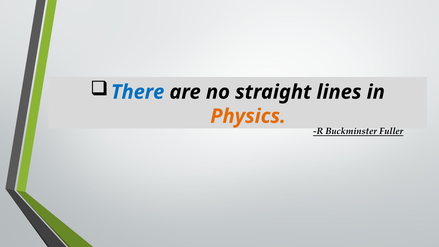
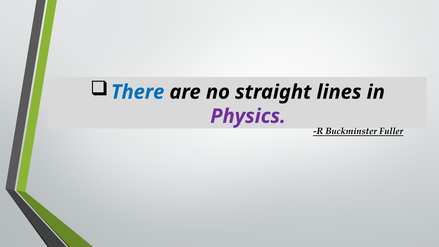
Physics colour: orange -> purple
